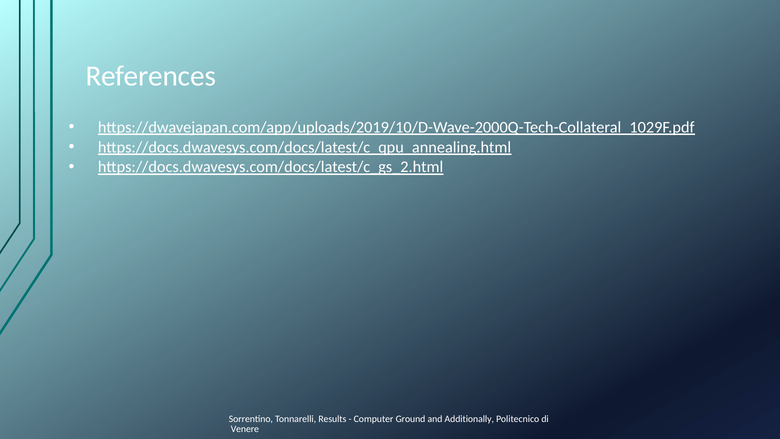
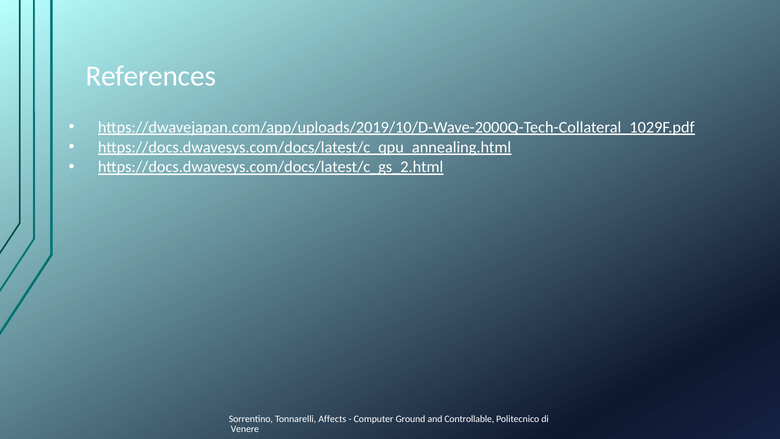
Results: Results -> Affects
Additionally: Additionally -> Controllable
